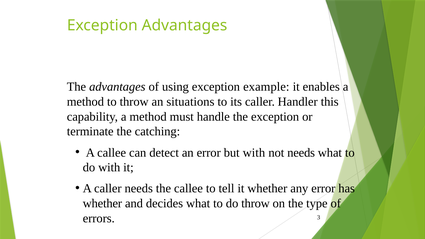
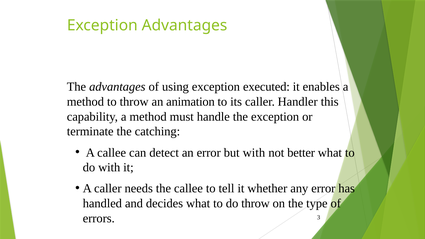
example: example -> executed
situations: situations -> animation
not needs: needs -> better
whether at (102, 203): whether -> handled
